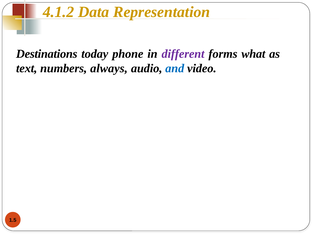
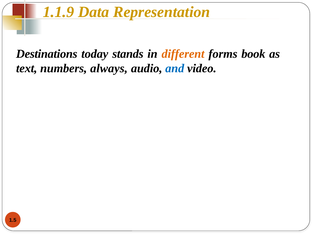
4.1.2: 4.1.2 -> 1.1.9
phone: phone -> stands
different colour: purple -> orange
what: what -> book
